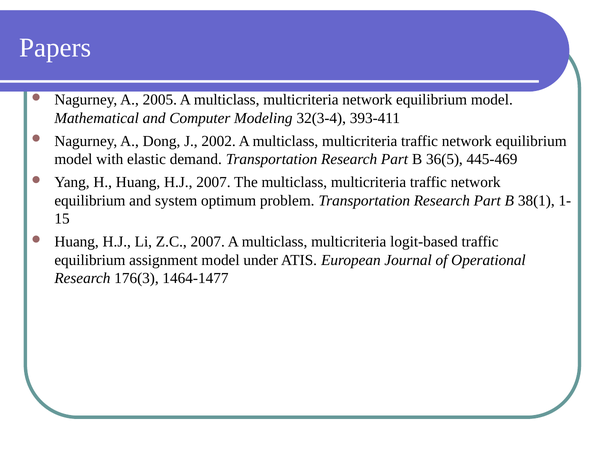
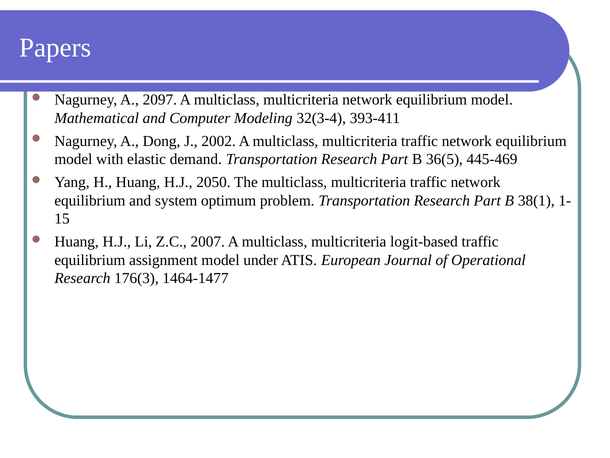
2005: 2005 -> 2097
H.J 2007: 2007 -> 2050
